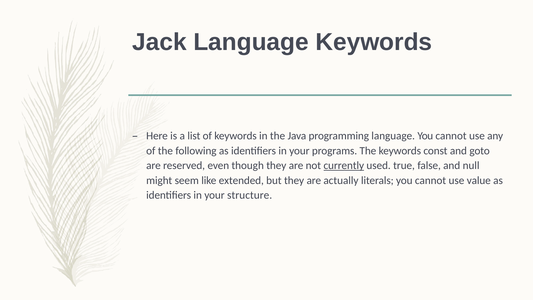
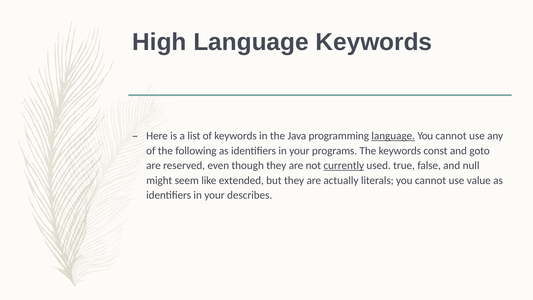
Jack: Jack -> High
language at (393, 136) underline: none -> present
structure: structure -> describes
